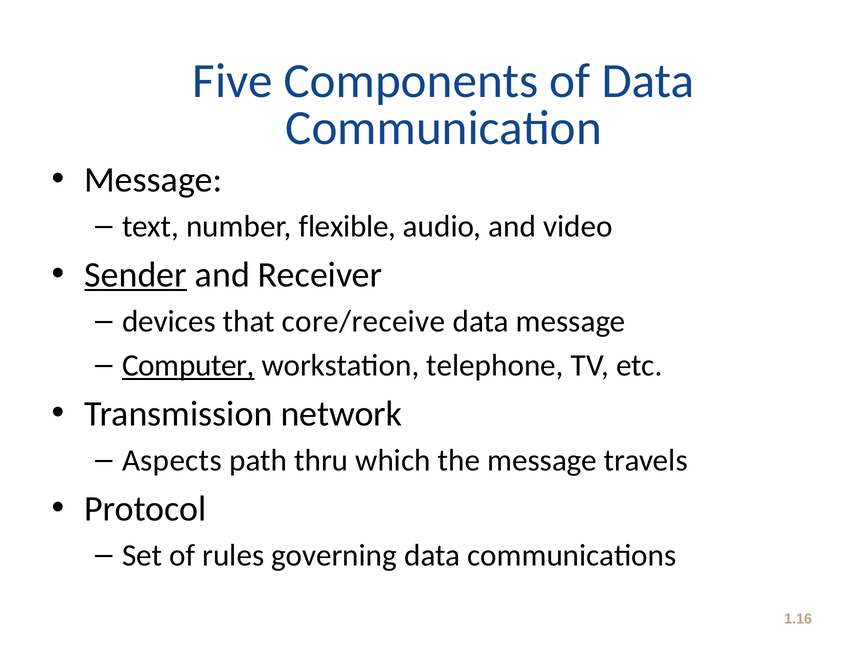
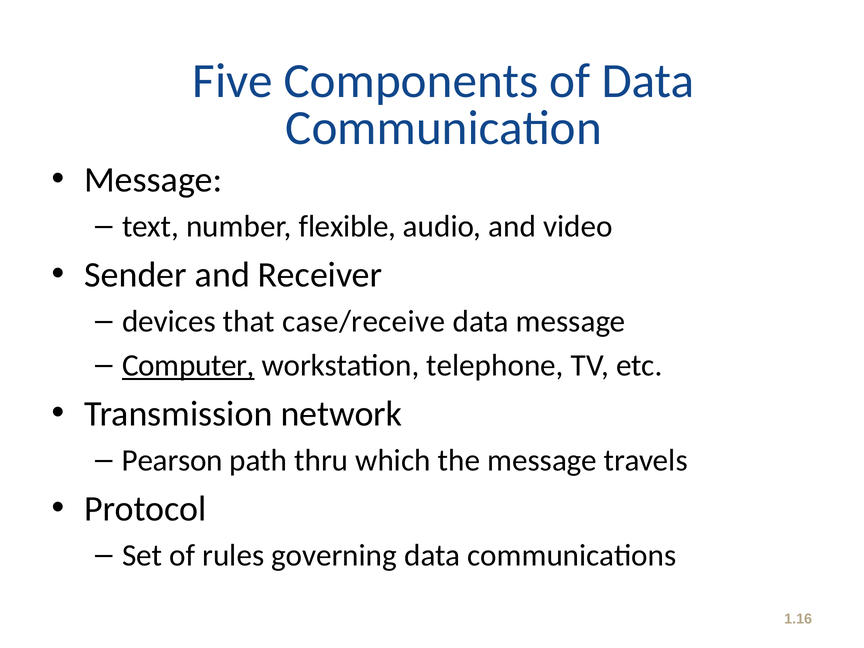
Sender underline: present -> none
core/receive: core/receive -> case/receive
Aspects: Aspects -> Pearson
